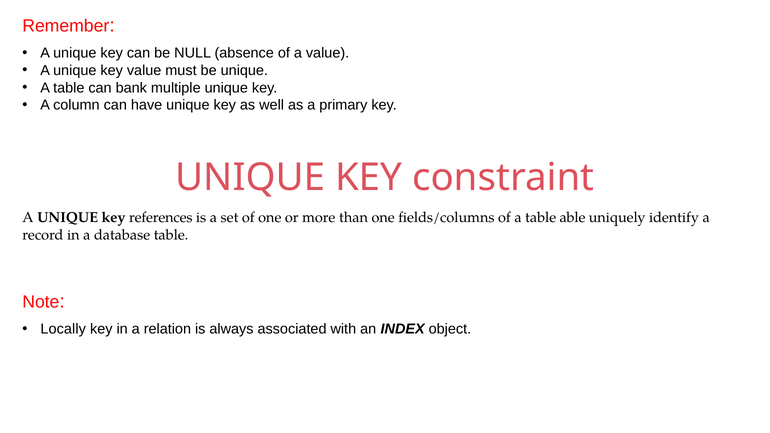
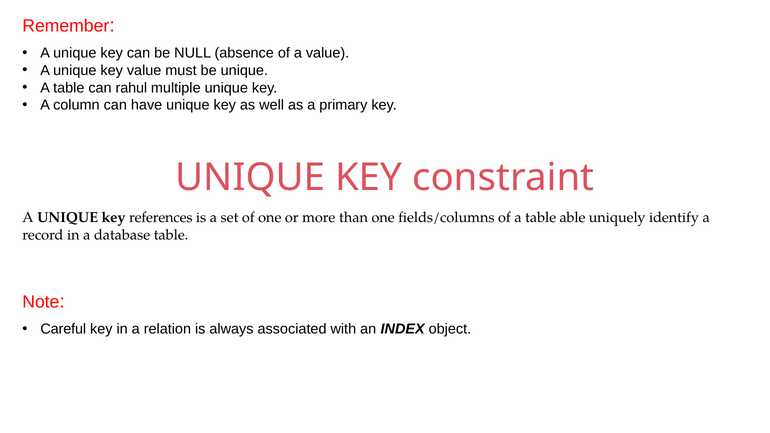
bank: bank -> rahul
Locally: Locally -> Careful
